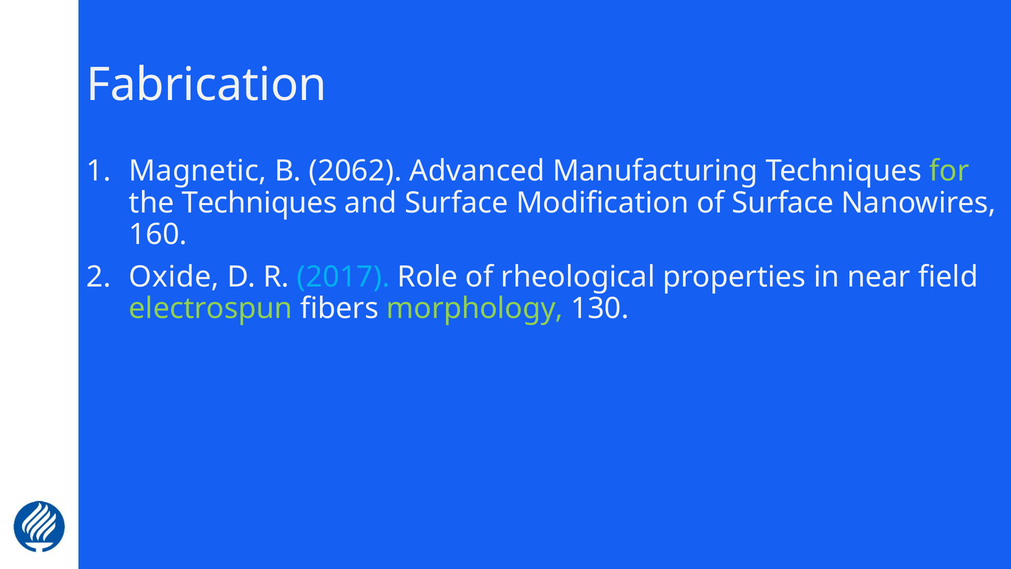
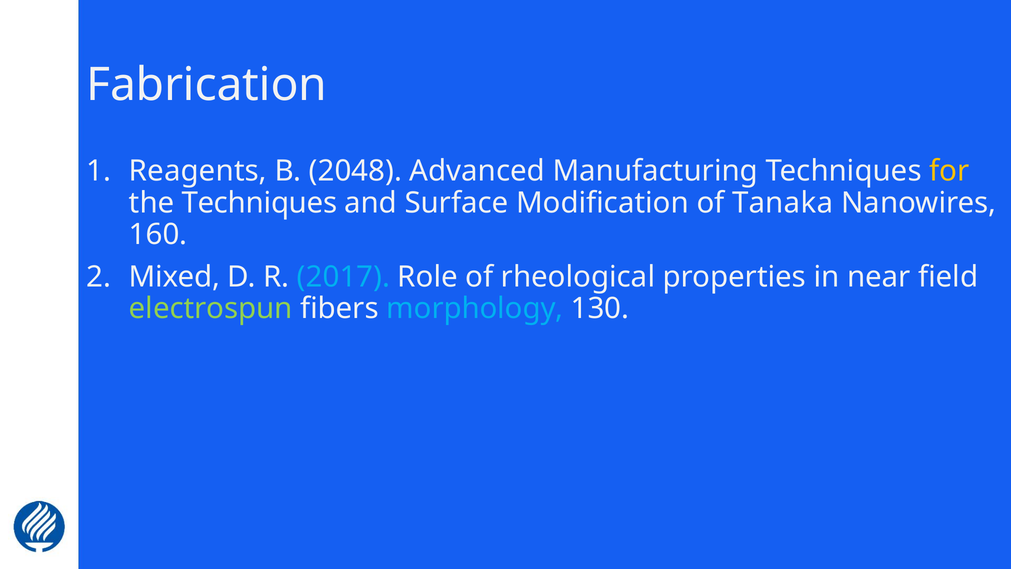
Magnetic: Magnetic -> Reagents
2062: 2062 -> 2048
for colour: light green -> yellow
of Surface: Surface -> Tanaka
Oxide: Oxide -> Mixed
morphology colour: light green -> light blue
